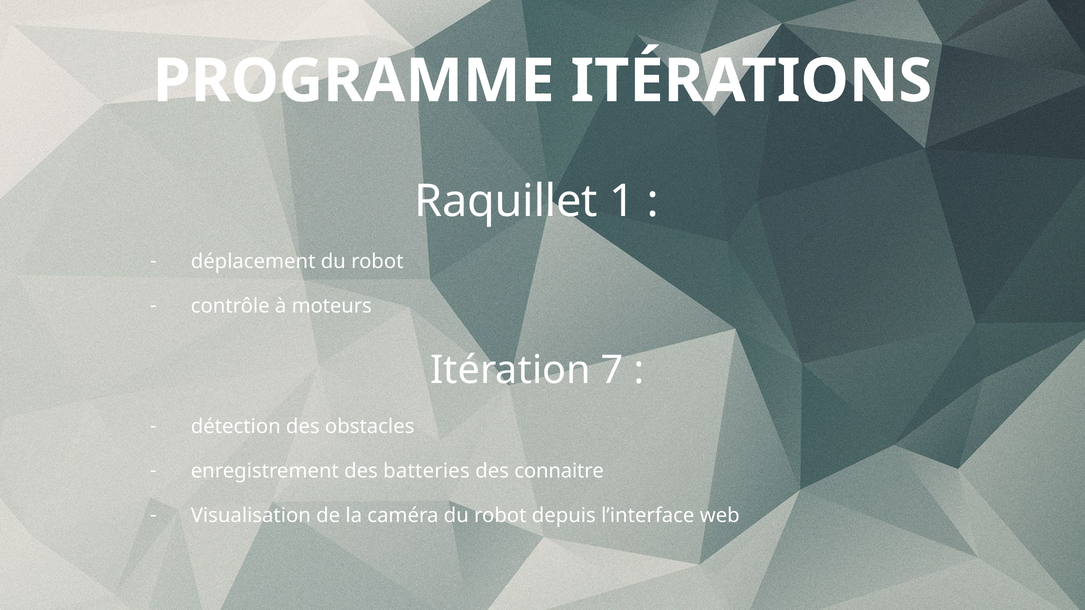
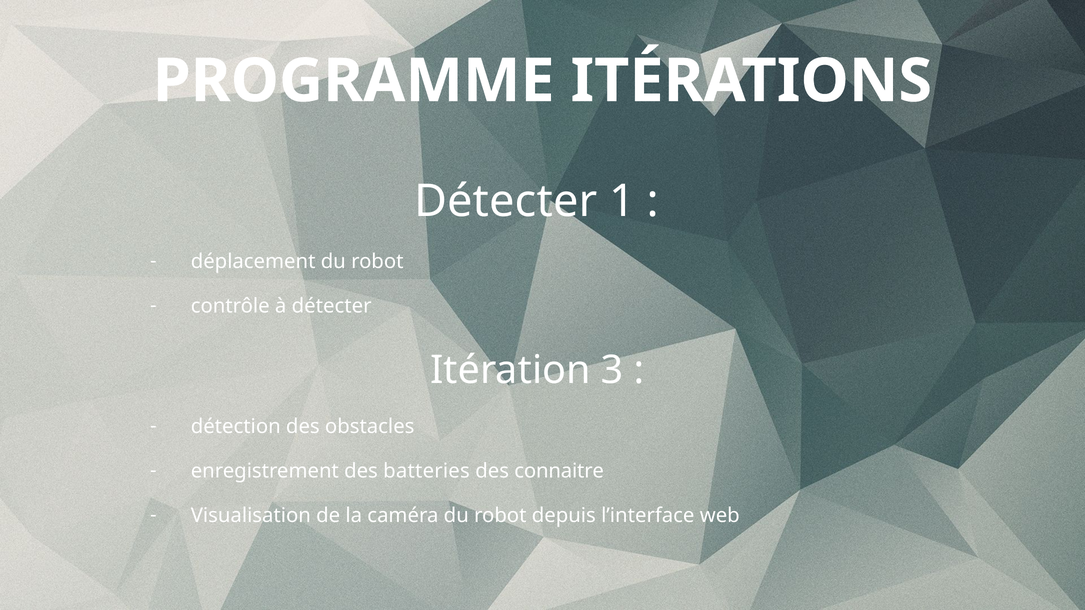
Raquillet at (506, 202): Raquillet -> Détecter
à moteurs: moteurs -> détecter
7: 7 -> 3
